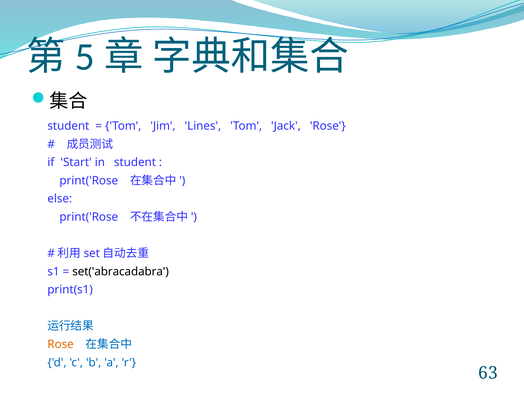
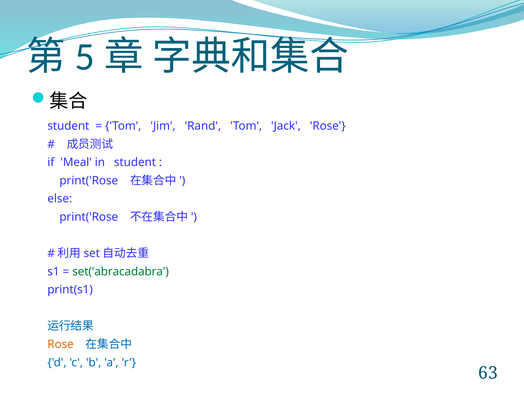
Lines: Lines -> Rand
Start: Start -> Meal
set('abracadabra colour: black -> green
